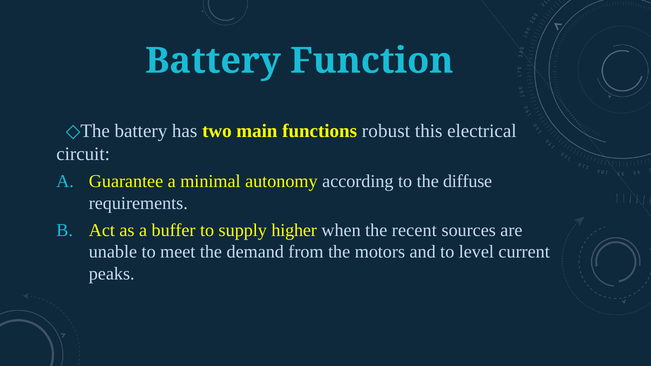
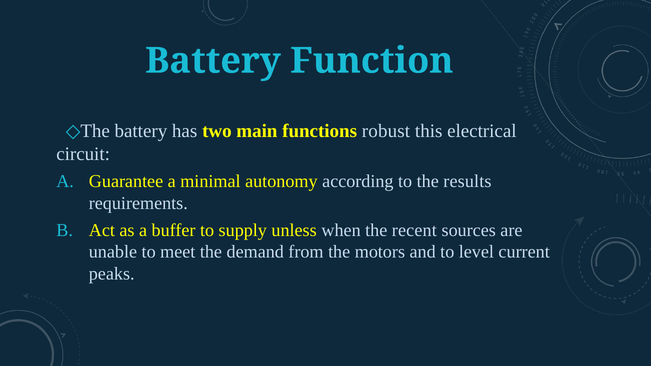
diffuse: diffuse -> results
higher: higher -> unless
